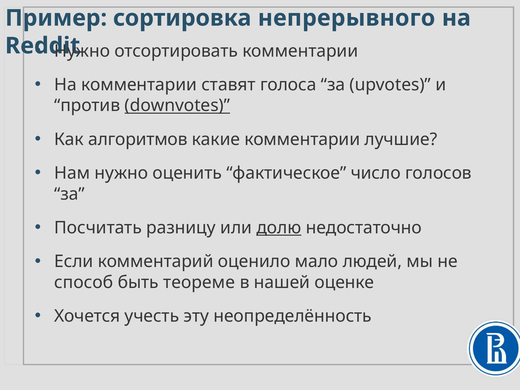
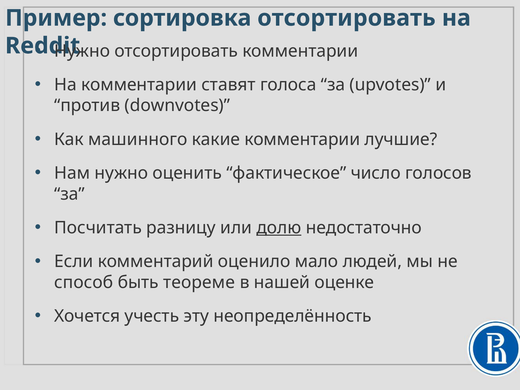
сортировка непрерывного: непрерывного -> отсортировать
downvotes underline: present -> none
алгоритмов: алгоритмов -> машинного
